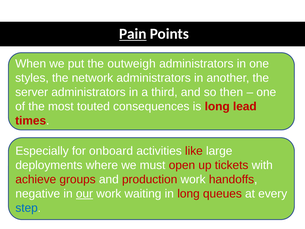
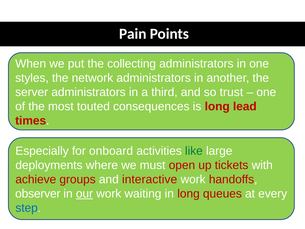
Pain underline: present -> none
outweigh: outweigh -> collecting
then: then -> trust
like colour: red -> green
production: production -> interactive
negative: negative -> observer
